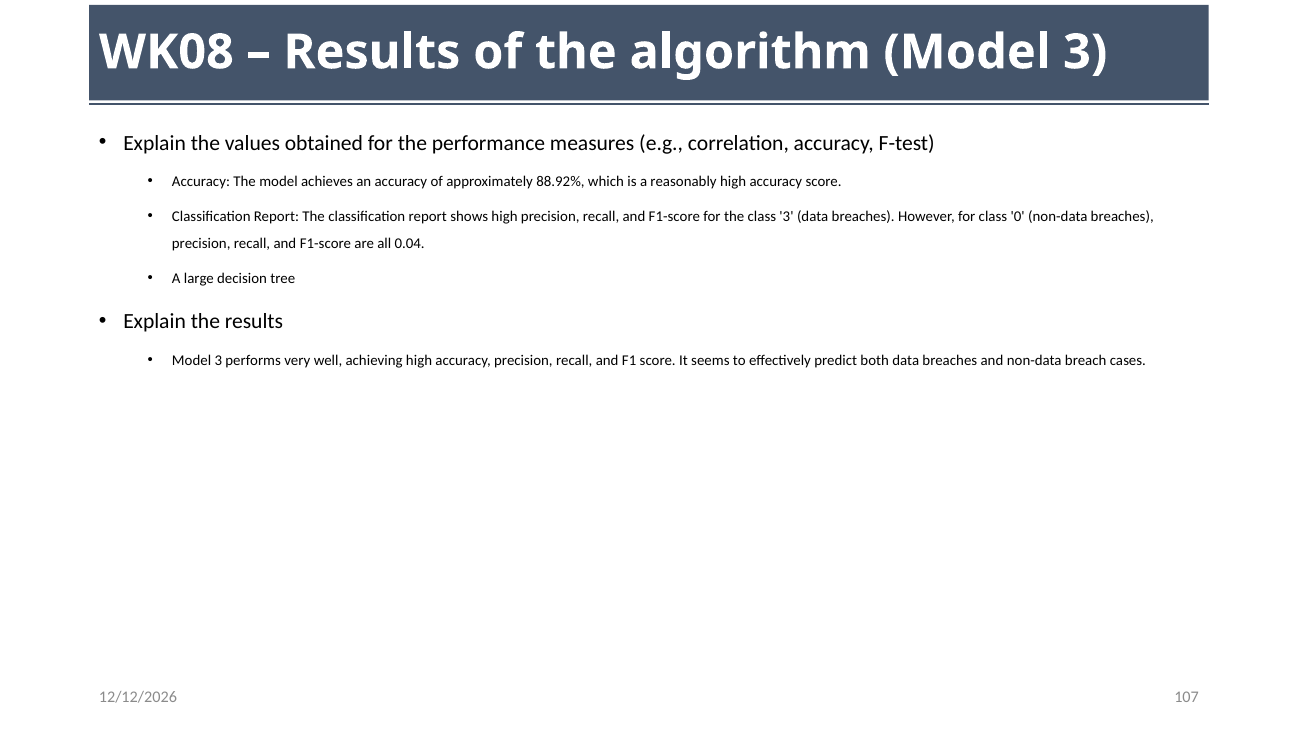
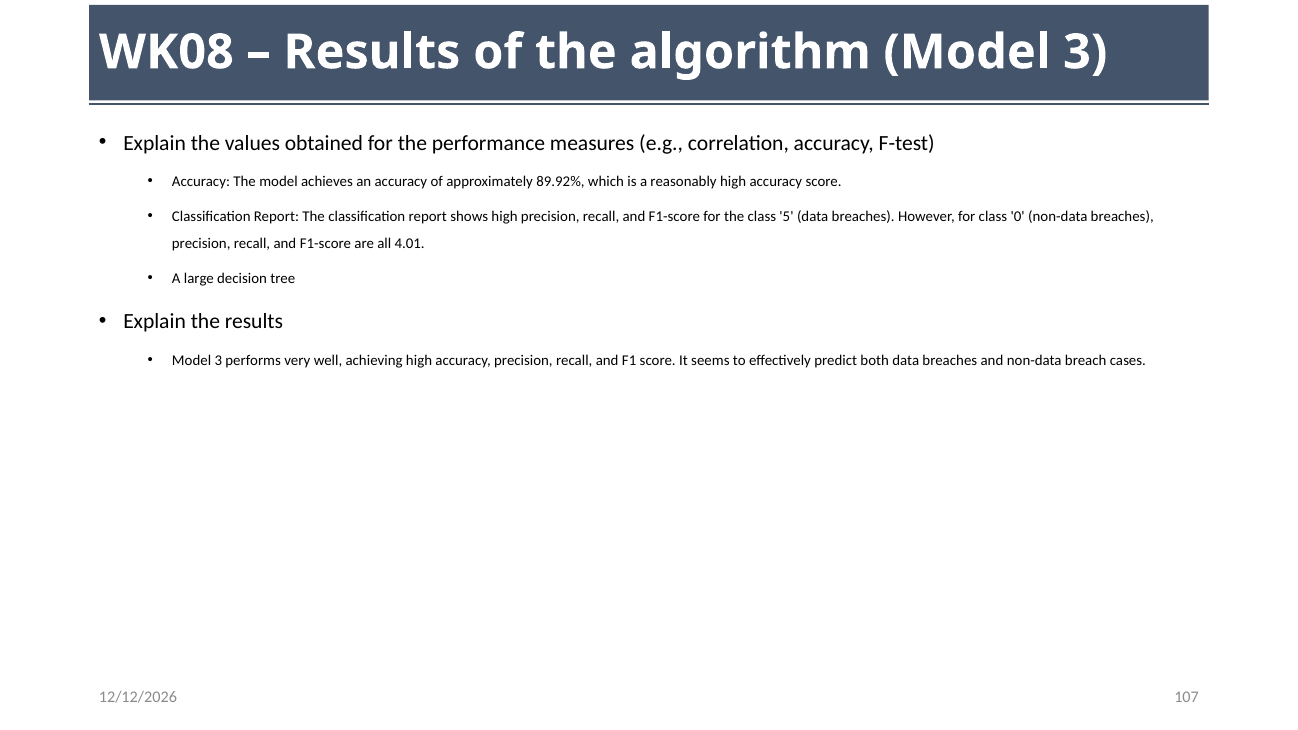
88.92%: 88.92% -> 89.92%
class 3: 3 -> 5
0.04: 0.04 -> 4.01
